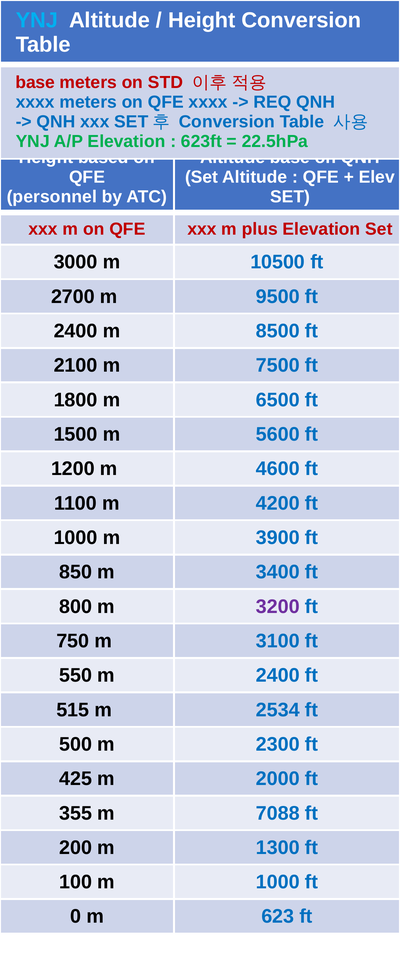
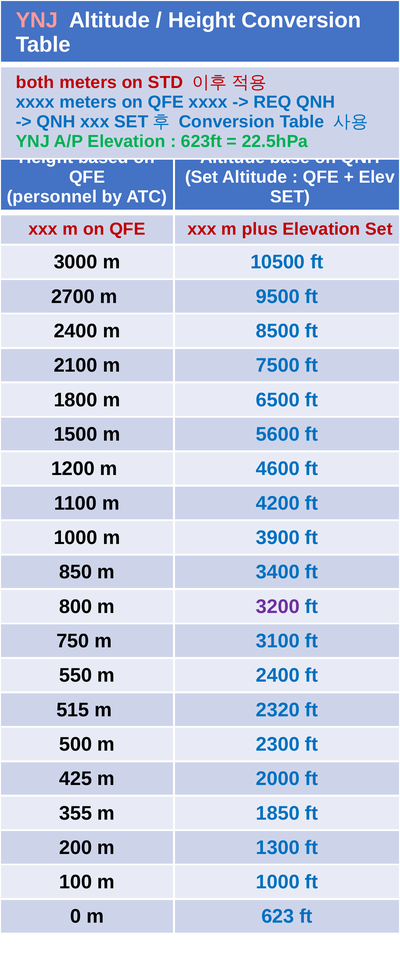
YNJ at (37, 20) colour: light blue -> pink
base at (35, 83): base -> both
2534: 2534 -> 2320
7088: 7088 -> 1850
